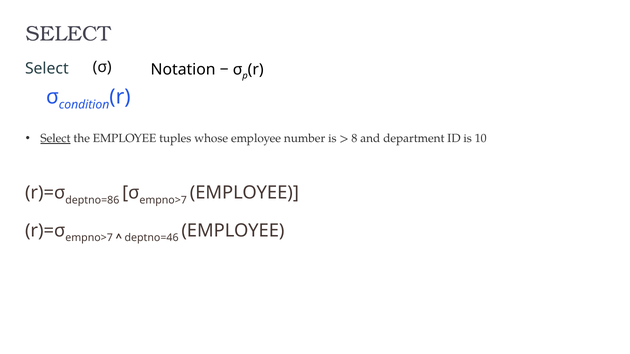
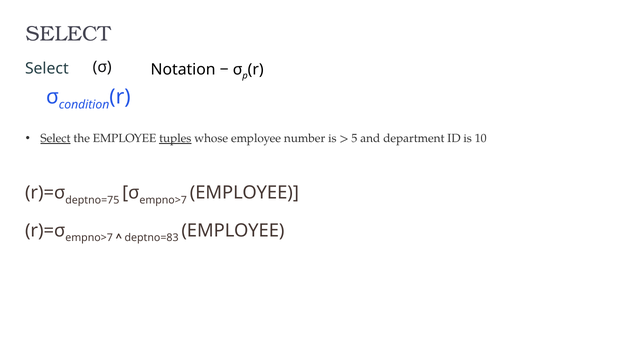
tuples underline: none -> present
8: 8 -> 5
deptno=86: deptno=86 -> deptno=75
deptno=46: deptno=46 -> deptno=83
